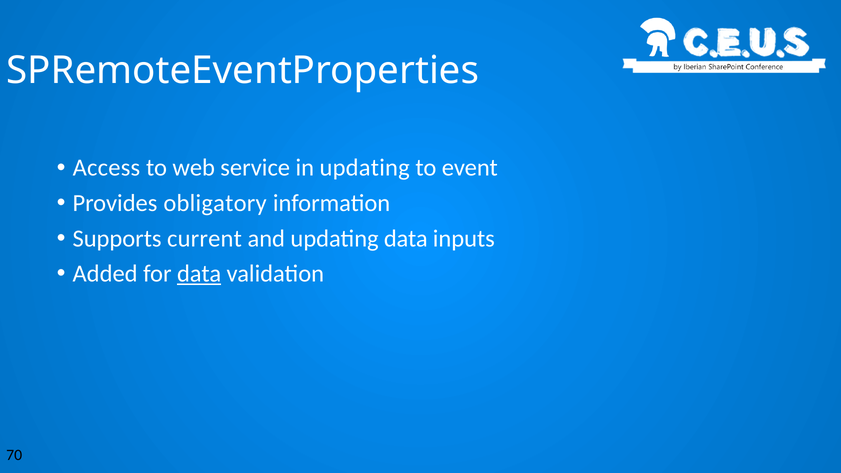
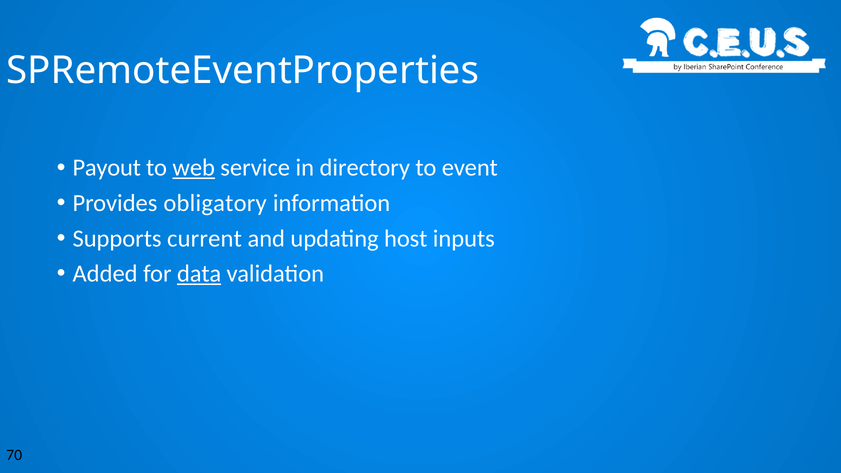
Access: Access -> Payout
web underline: none -> present
in updating: updating -> directory
updating data: data -> host
